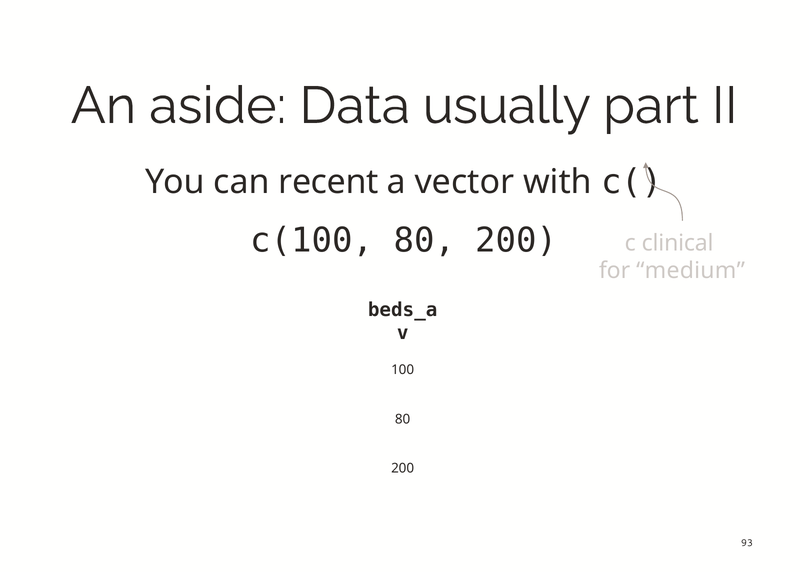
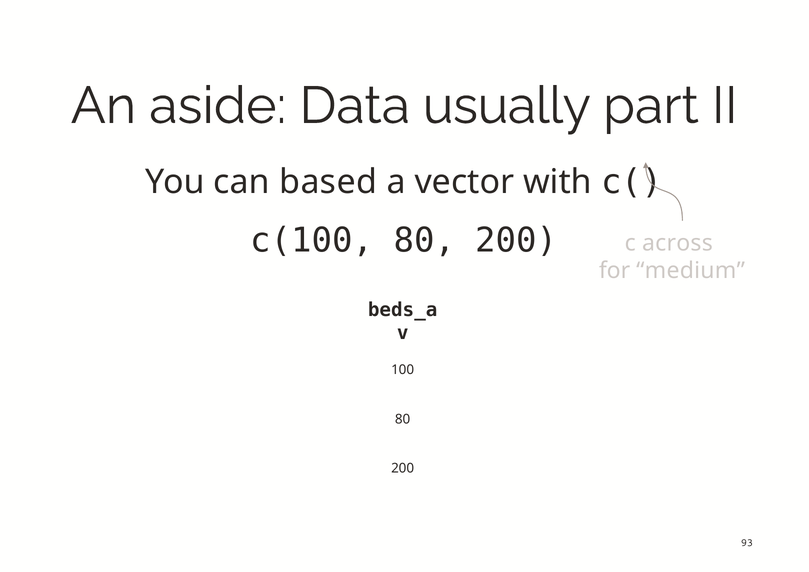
recent: recent -> based
clinical: clinical -> across
